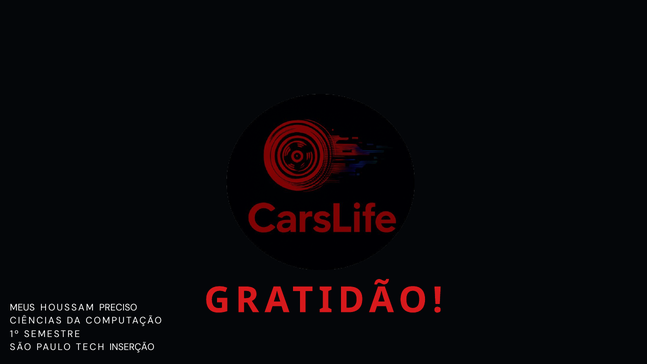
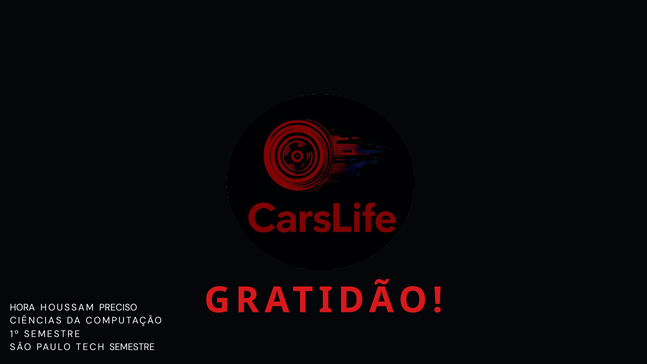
MEUS: MEUS -> HORA
TECH INSERÇÃO: INSERÇÃO -> SEMESTRE
